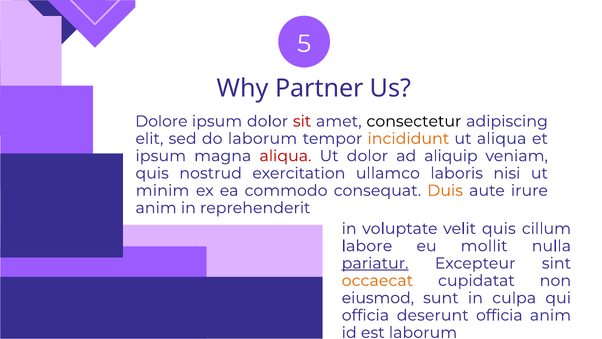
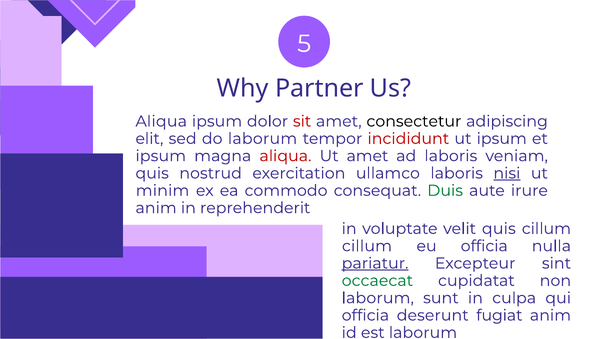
Dolore at (161, 121): Dolore -> Aliqua
incididunt colour: orange -> red
ut aliqua: aliqua -> ipsum
Ut dolor: dolor -> amet
ad aliquip: aliquip -> laboris
nisi underline: none -> present
Duis colour: orange -> green
labore at (367, 246): labore -> cillum
eu mollit: mollit -> officia
occaecat colour: orange -> green
eiusmod at (378, 298): eiusmod -> laborum
deserunt officia: officia -> fugiat
